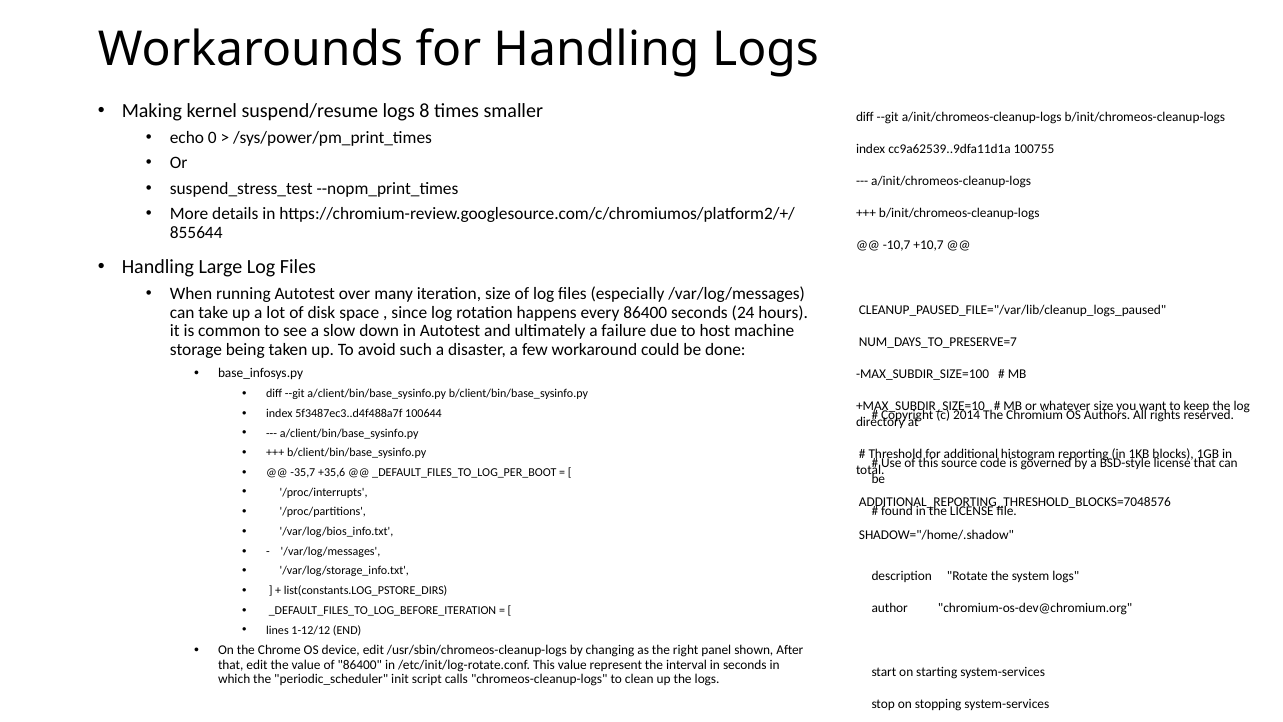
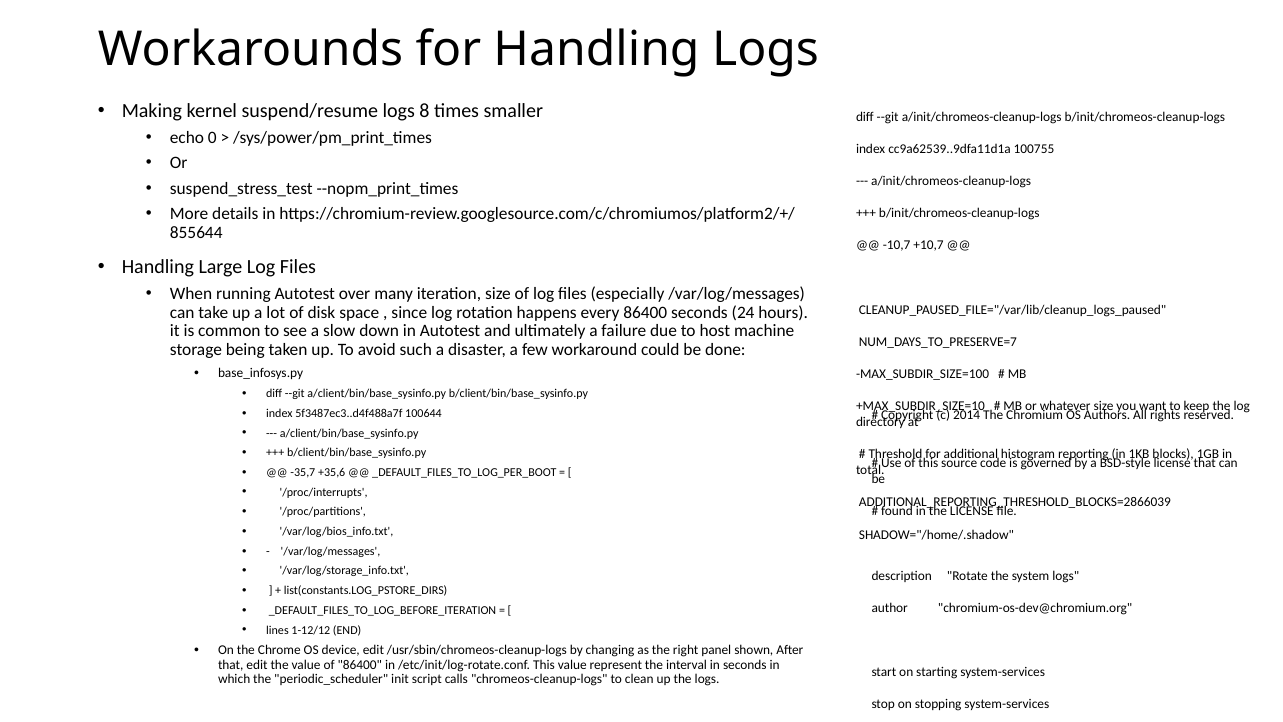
ADDITIONAL_REPORTING_THRESHOLD_BLOCKS=7048576: ADDITIONAL_REPORTING_THRESHOLD_BLOCKS=7048576 -> ADDITIONAL_REPORTING_THRESHOLD_BLOCKS=2866039
